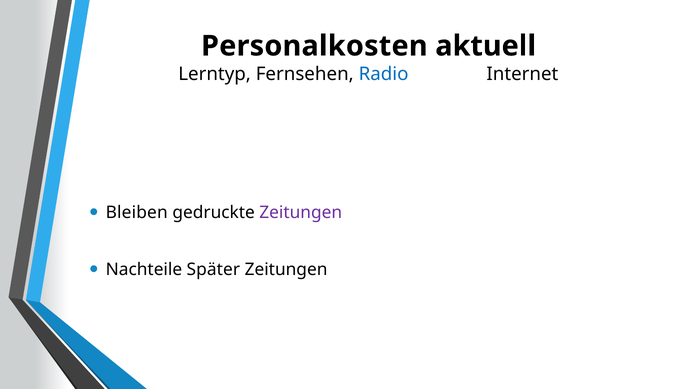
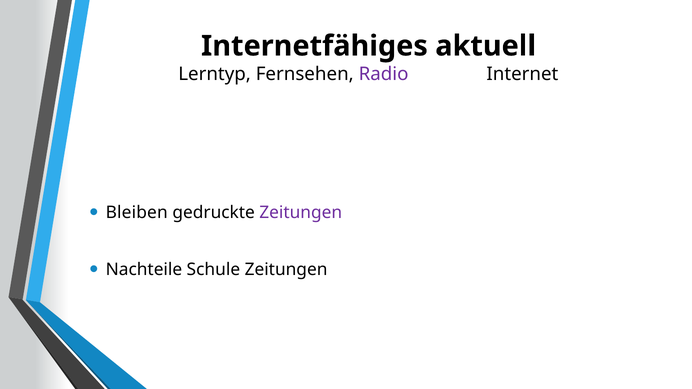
Personalkosten: Personalkosten -> Internetfähiges
Radio colour: blue -> purple
Später: Später -> Schule
